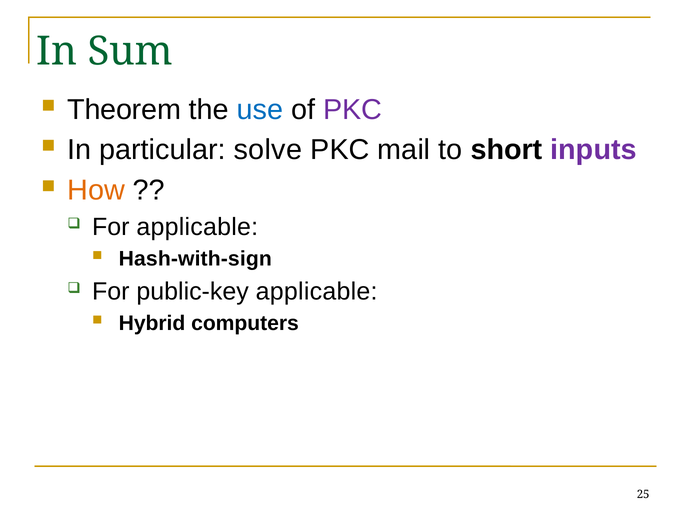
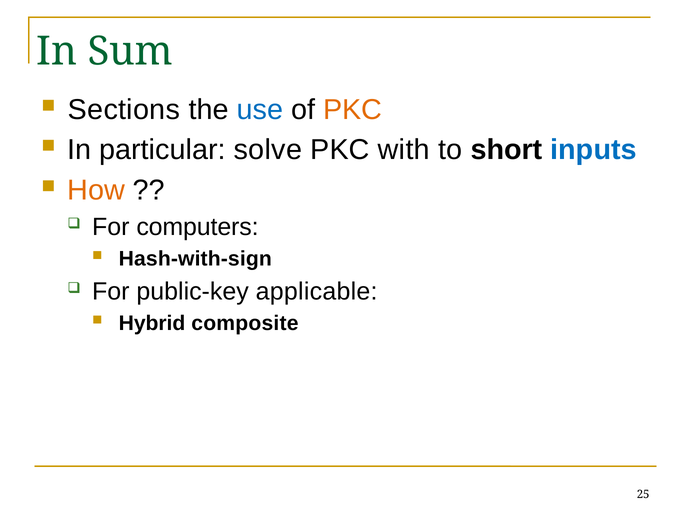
Theorem: Theorem -> Sections
PKC at (353, 110) colour: purple -> orange
mail: mail -> with
inputs colour: purple -> blue
For applicable: applicable -> computers
computers: computers -> composite
